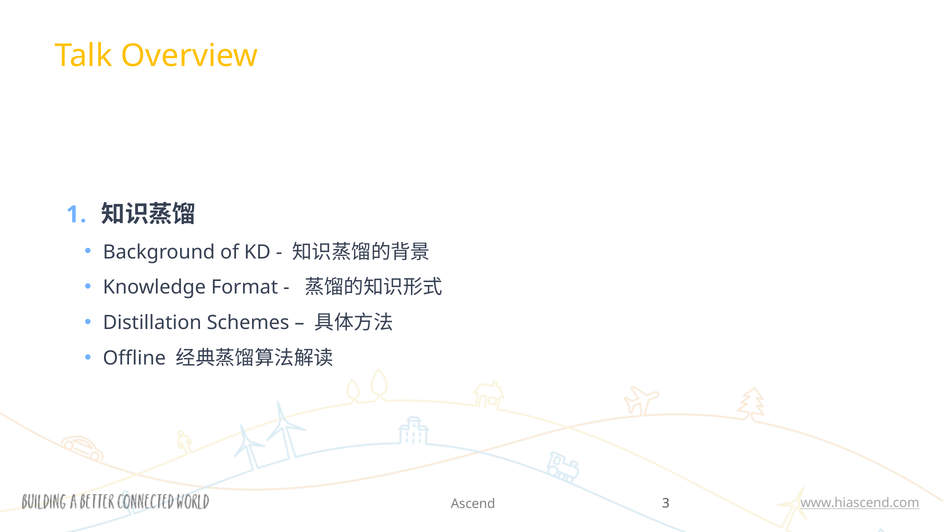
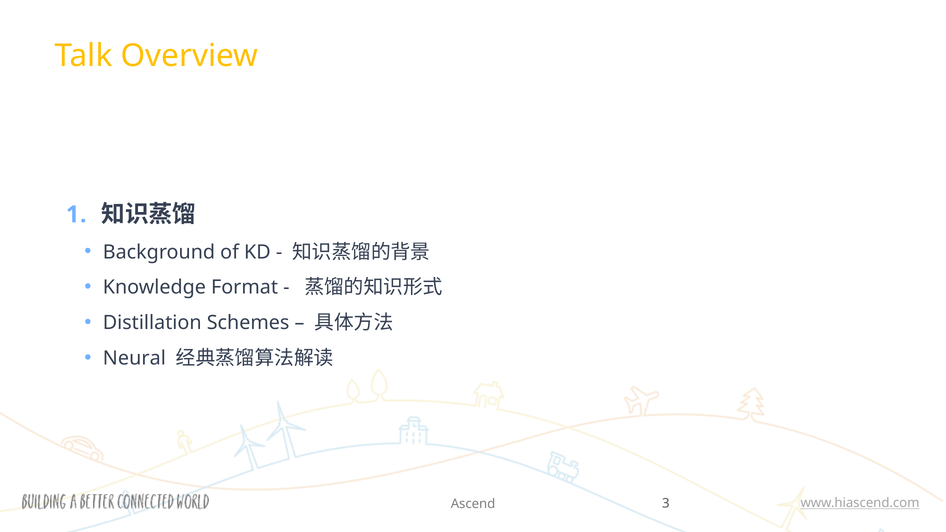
Offline: Offline -> Neural
